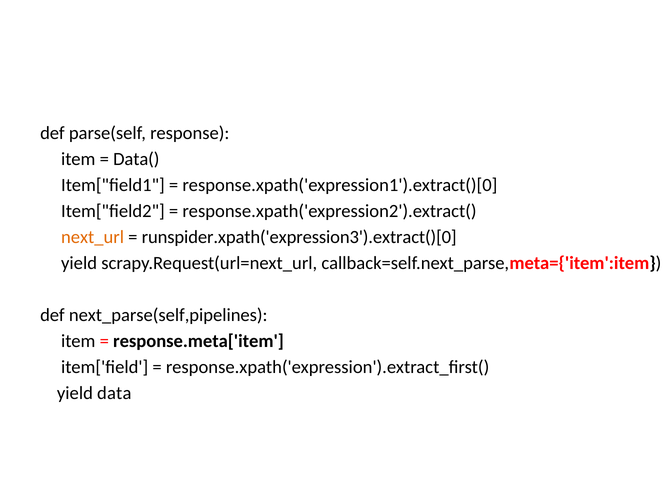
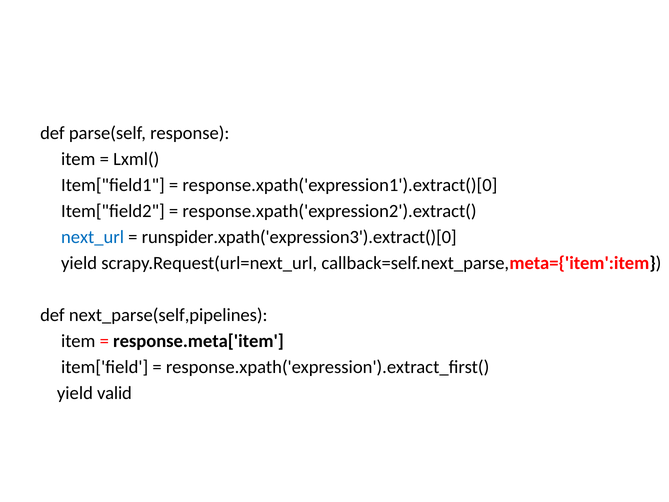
Data(: Data( -> Lxml(
next_url colour: orange -> blue
data: data -> valid
